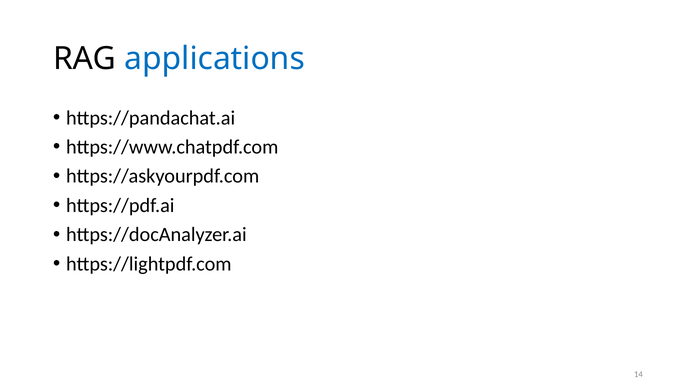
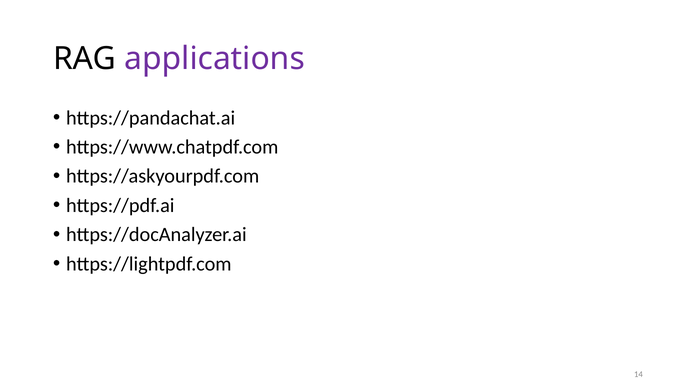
applications colour: blue -> purple
